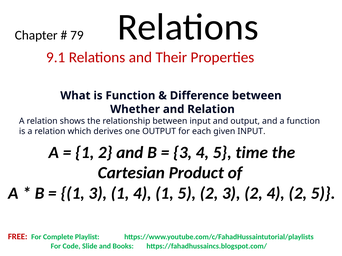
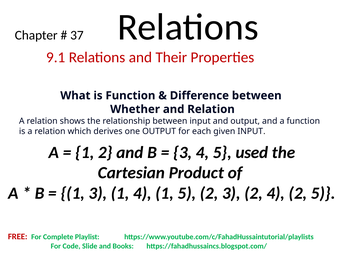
79: 79 -> 37
time: time -> used
